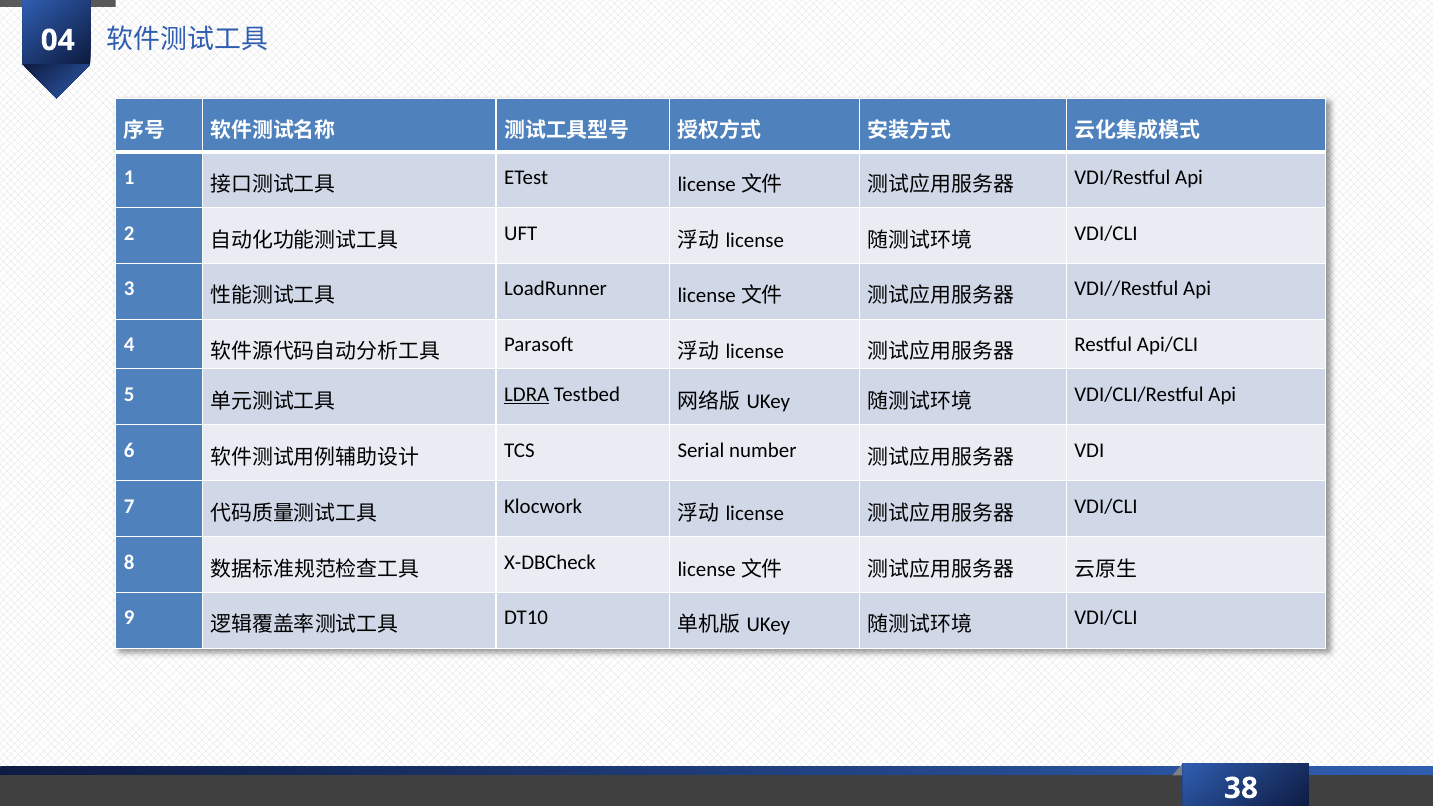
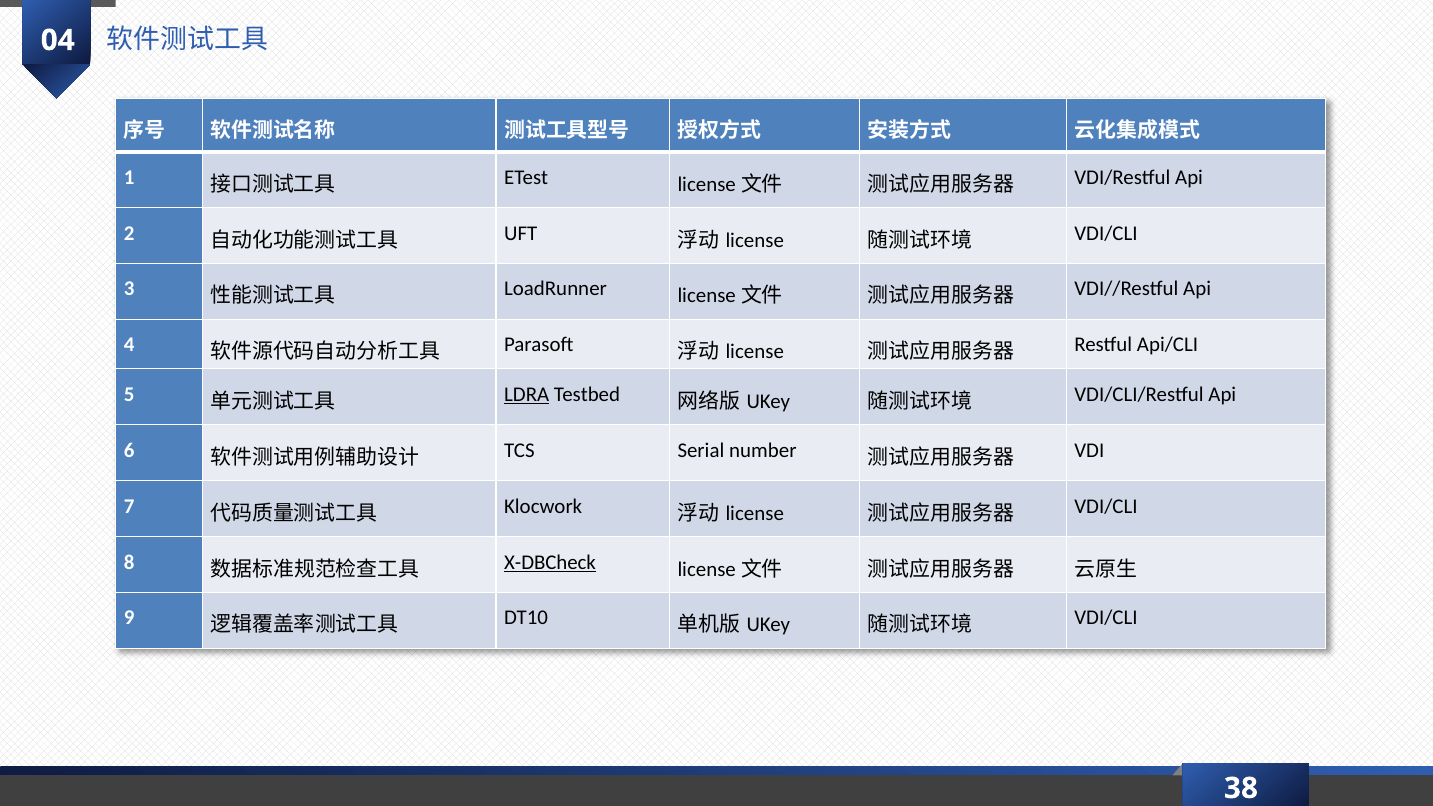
X-DBCheck underline: none -> present
